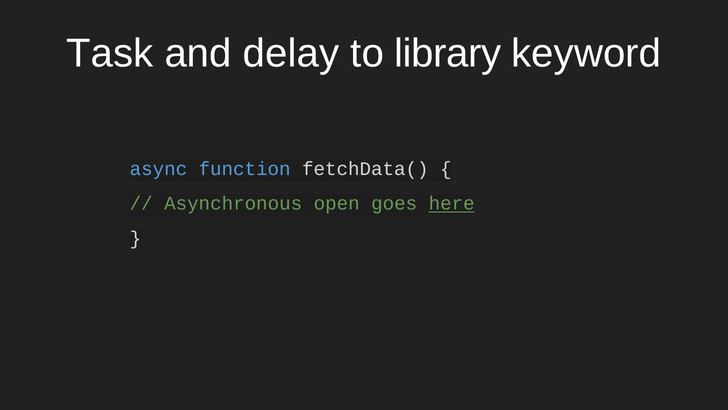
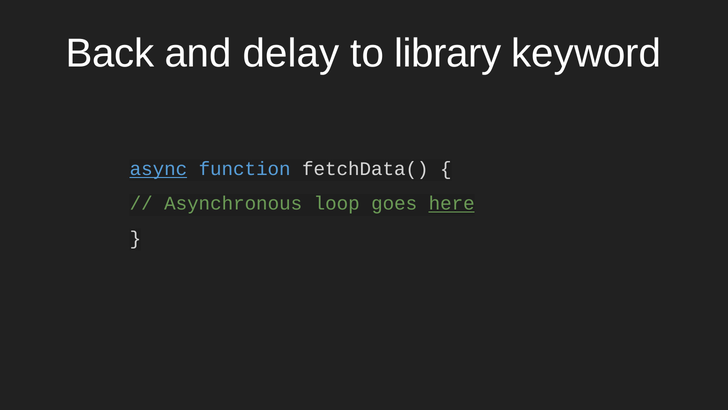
Task: Task -> Back
async underline: none -> present
open: open -> loop
